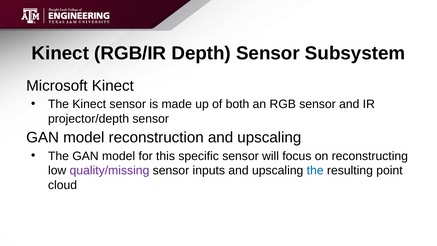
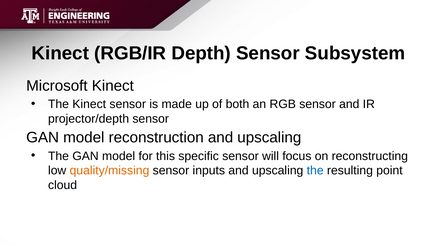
quality/missing colour: purple -> orange
